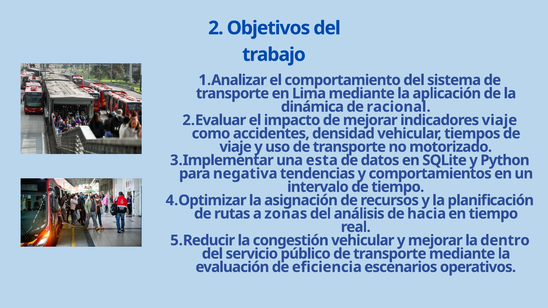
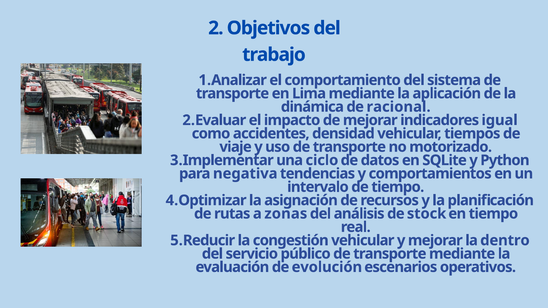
indicadores viaje: viaje -> igual
esta: esta -> ciclo
hacia: hacia -> stock
eficiencia: eficiencia -> evolución
